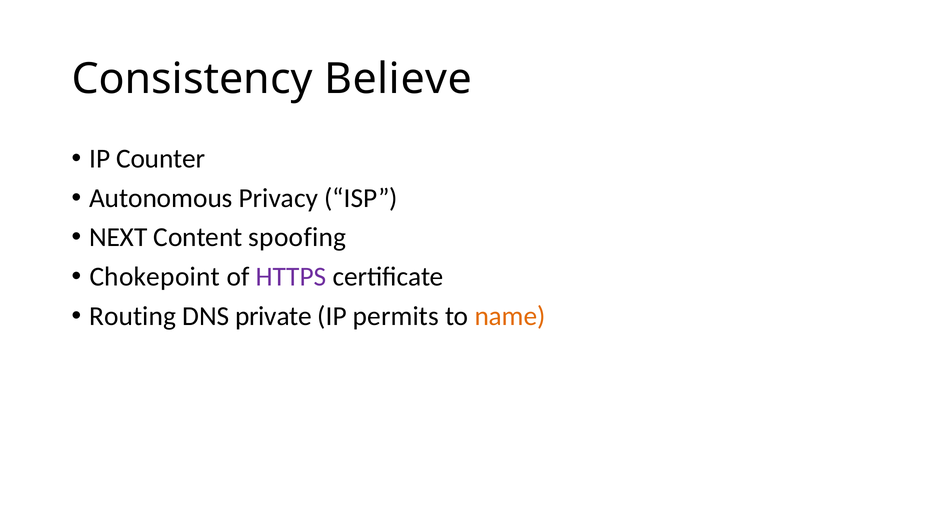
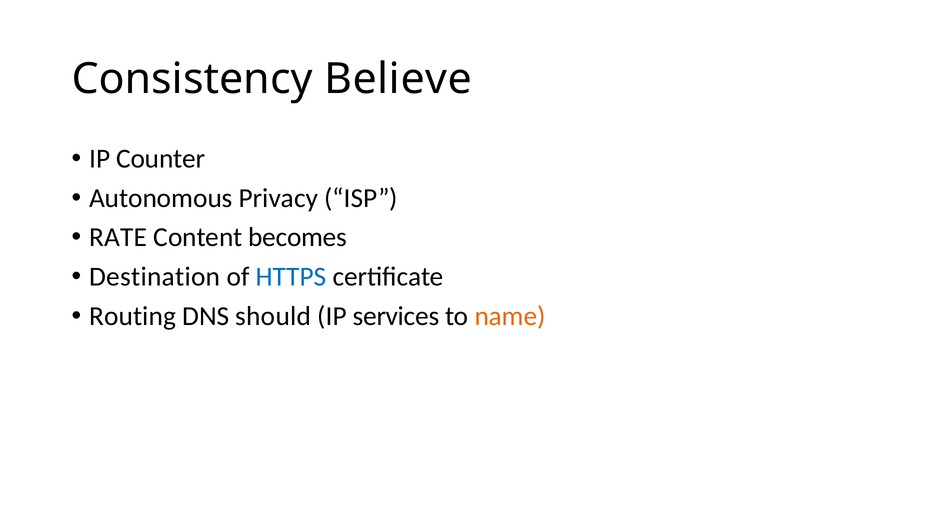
NEXT: NEXT -> RATE
spoofing: spoofing -> becomes
Chokepoint: Chokepoint -> Destination
HTTPS colour: purple -> blue
private: private -> should
permits: permits -> services
